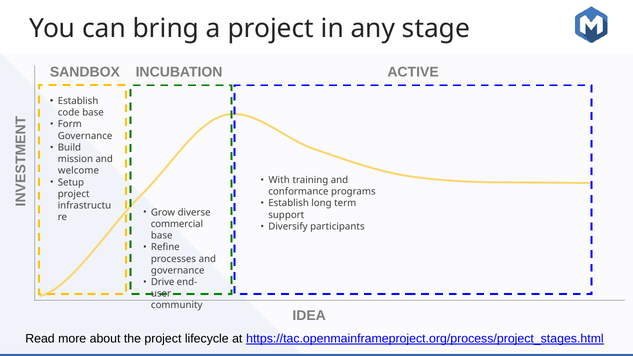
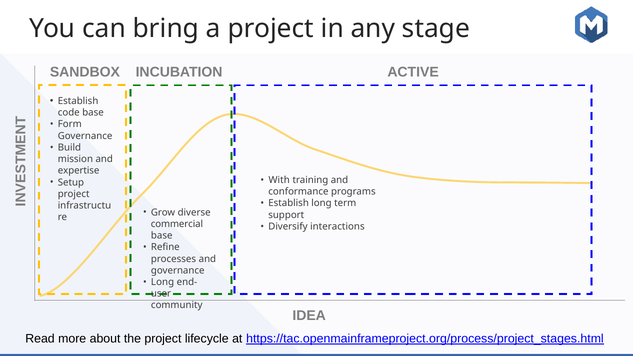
welcome: welcome -> expertise
participants: participants -> interactions
Drive at (163, 282): Drive -> Long
